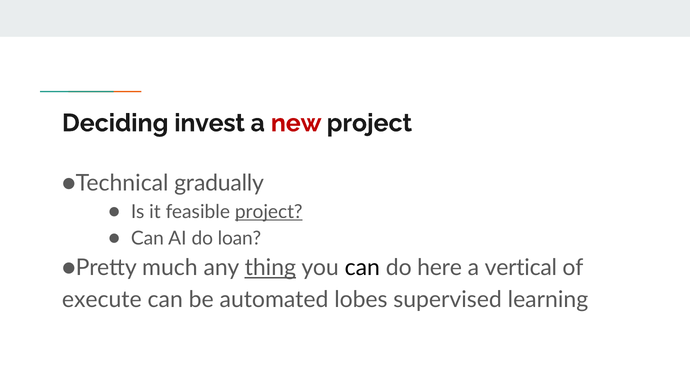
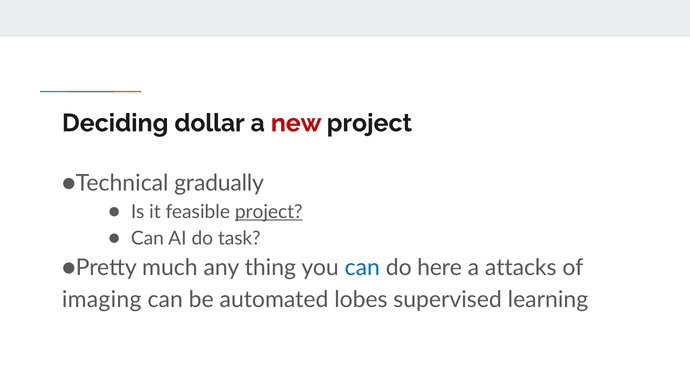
invest: invest -> dollar
loan: loan -> task
thing underline: present -> none
can at (362, 268) colour: black -> blue
vertical: vertical -> attacks
execute: execute -> imaging
